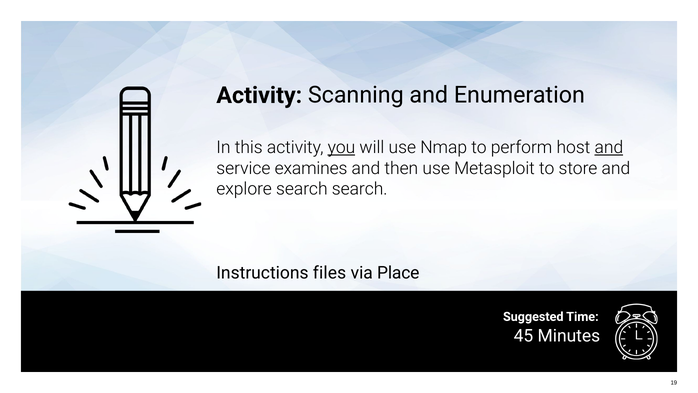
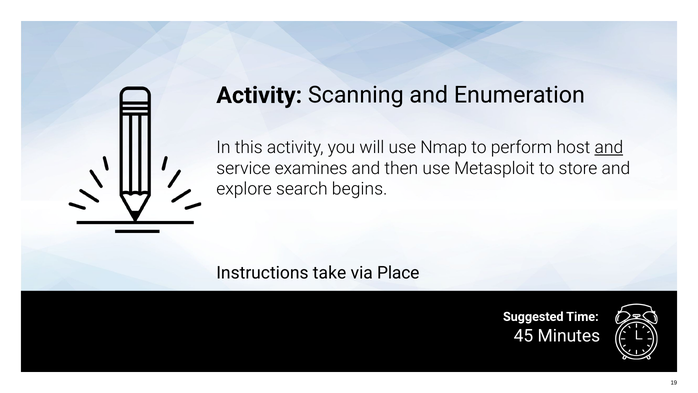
you underline: present -> none
search search: search -> begins
files: files -> take
